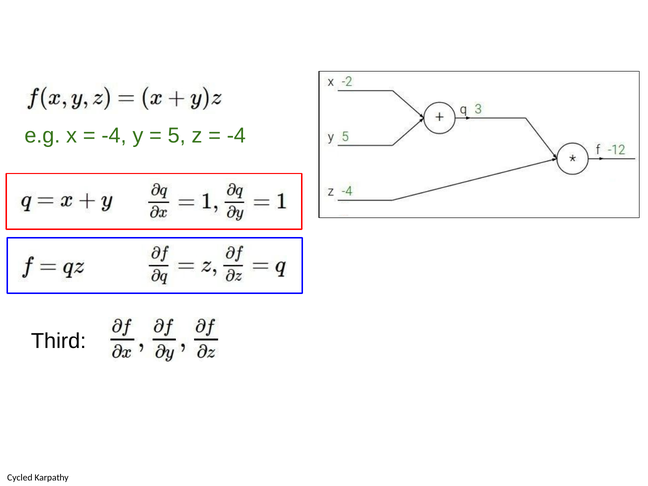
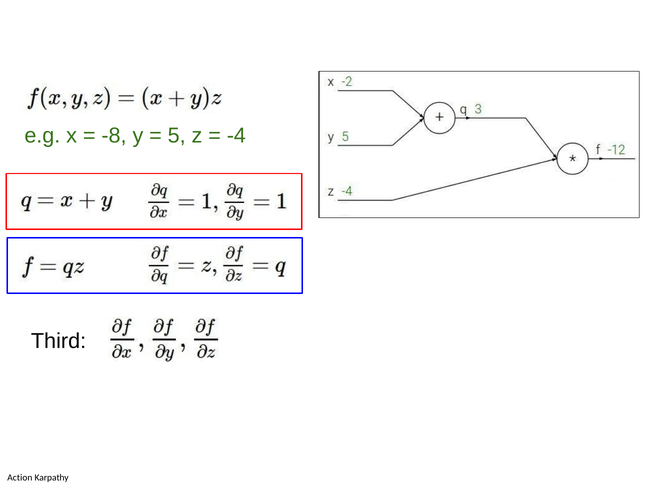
-4 at (114, 136): -4 -> -8
Cycled: Cycled -> Action
